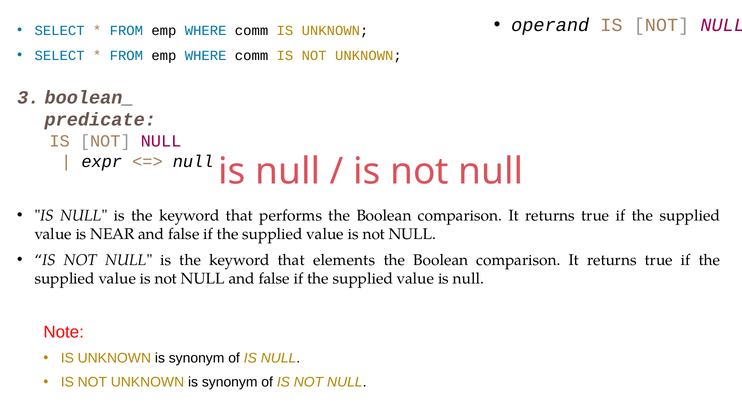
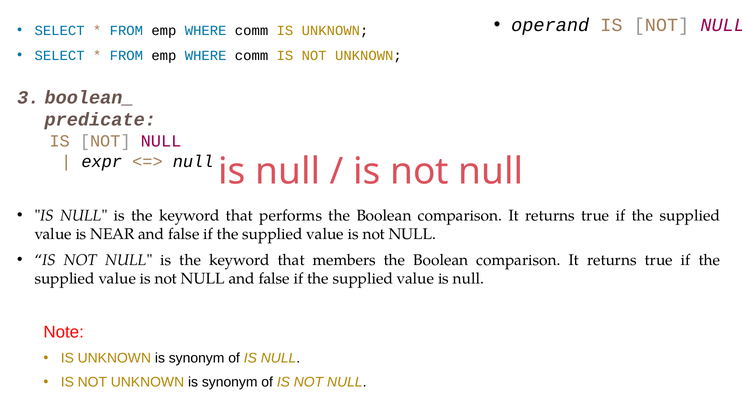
elements: elements -> members
